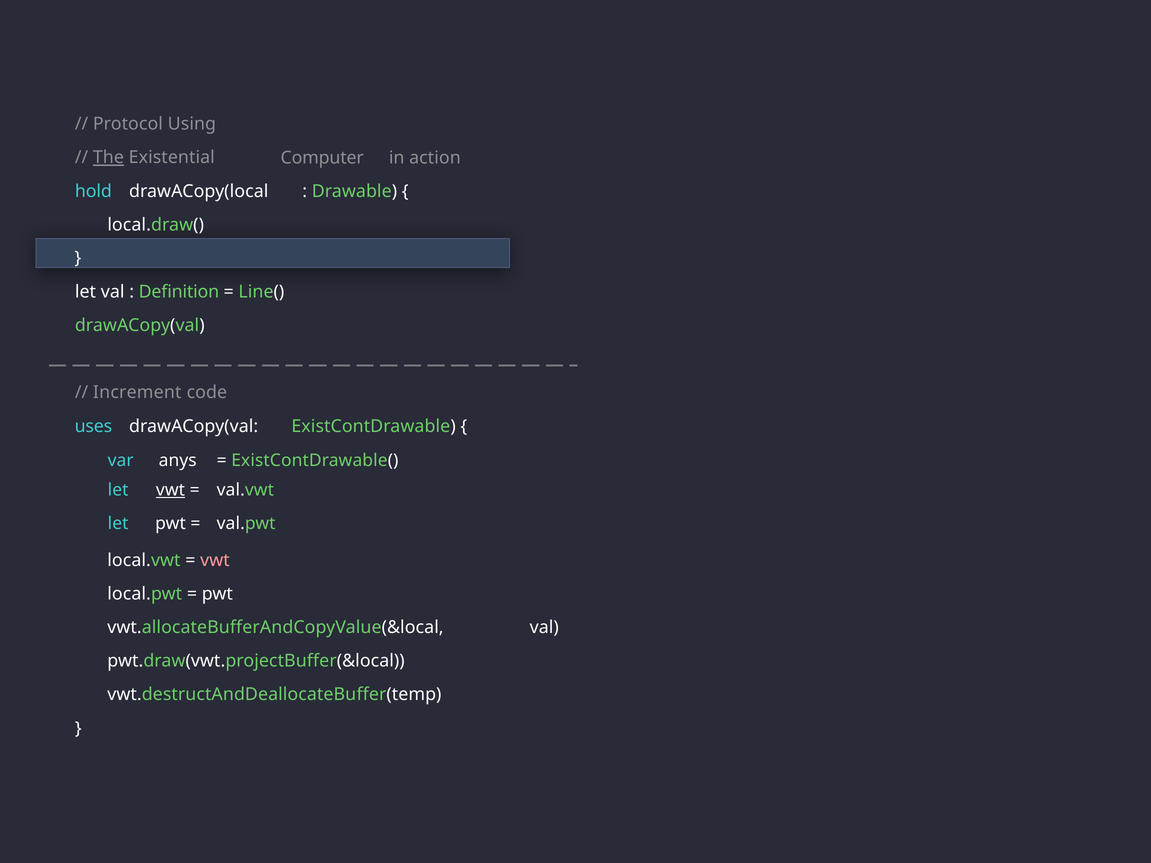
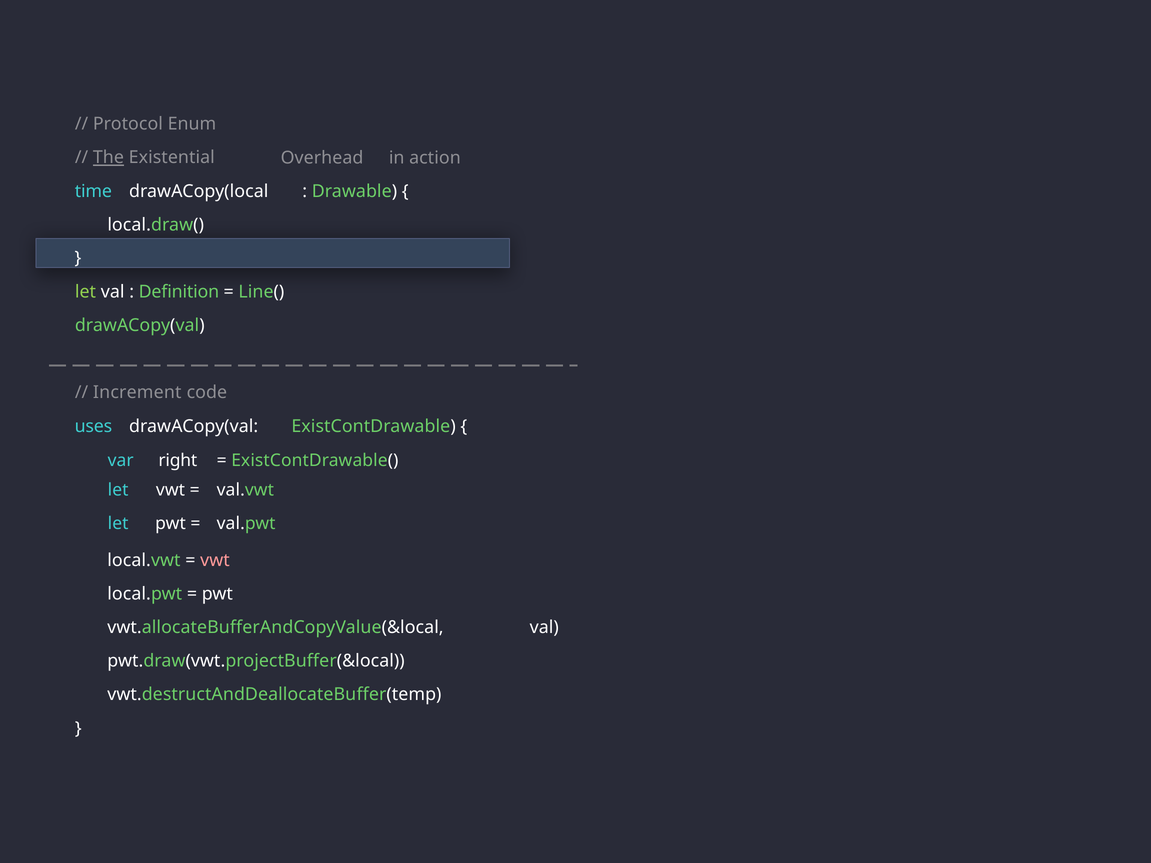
Using: Using -> Enum
Computer: Computer -> Overhead
hold: hold -> time
let at (85, 292) colour: white -> light green
anys: anys -> right
vwt at (170, 490) underline: present -> none
